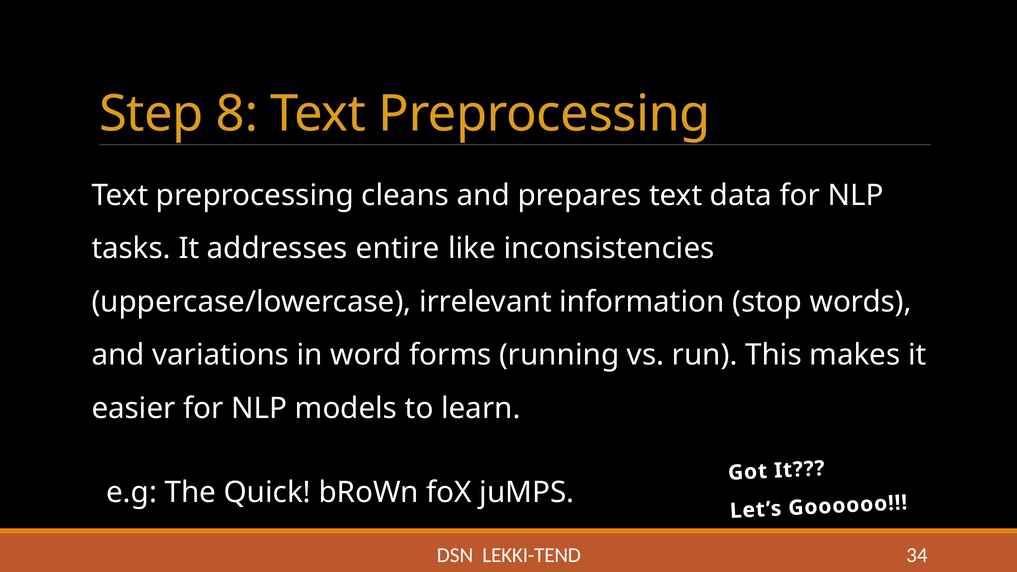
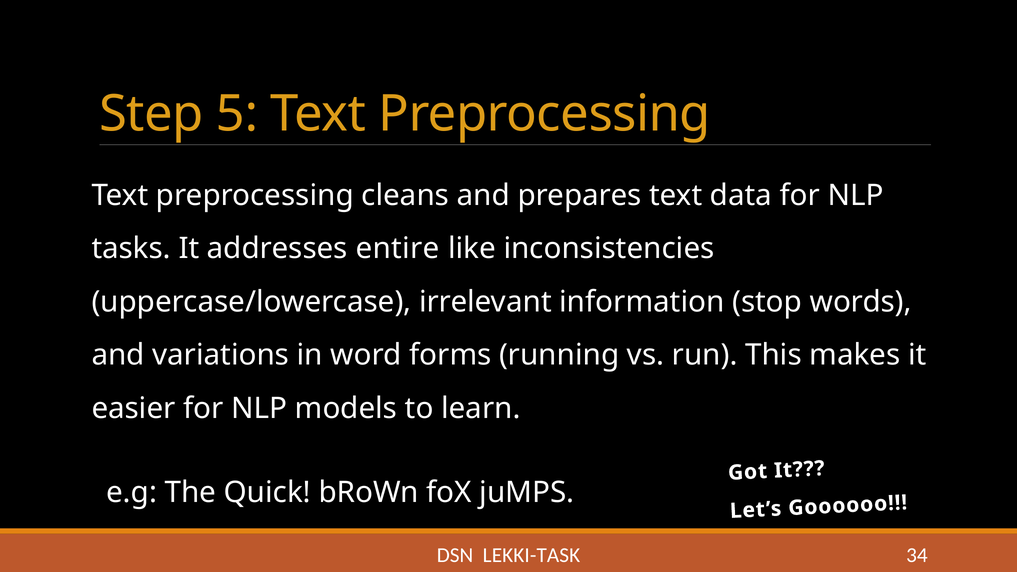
8: 8 -> 5
LEKKI-TEND: LEKKI-TEND -> LEKKI-TASK
